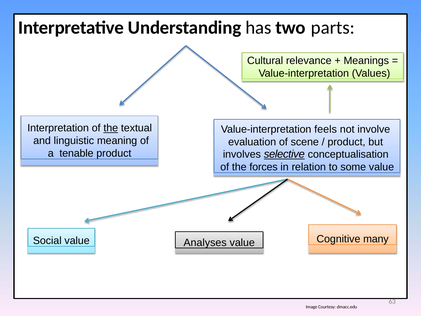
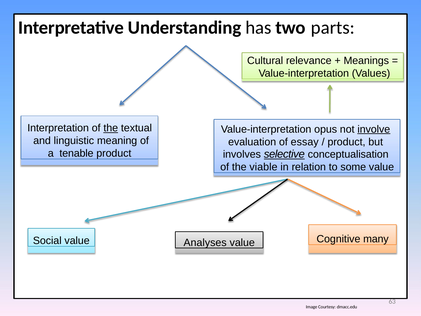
feels: feels -> opus
involve underline: none -> present
scene: scene -> essay
forces: forces -> viable
